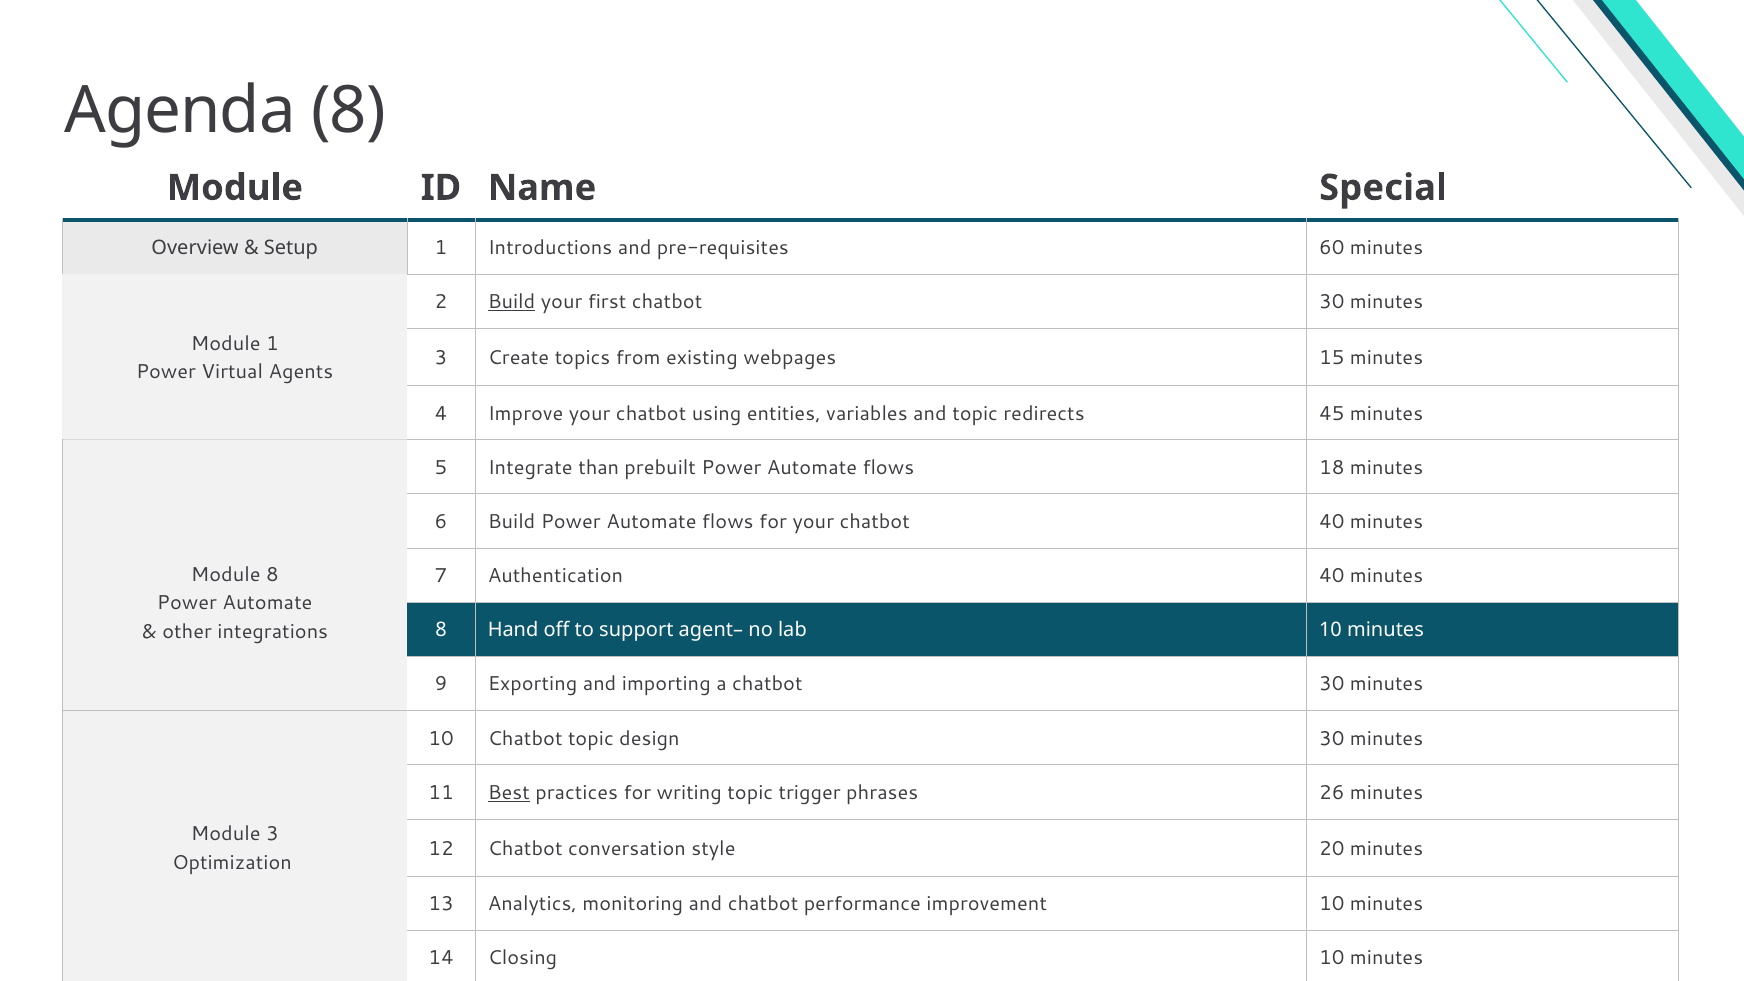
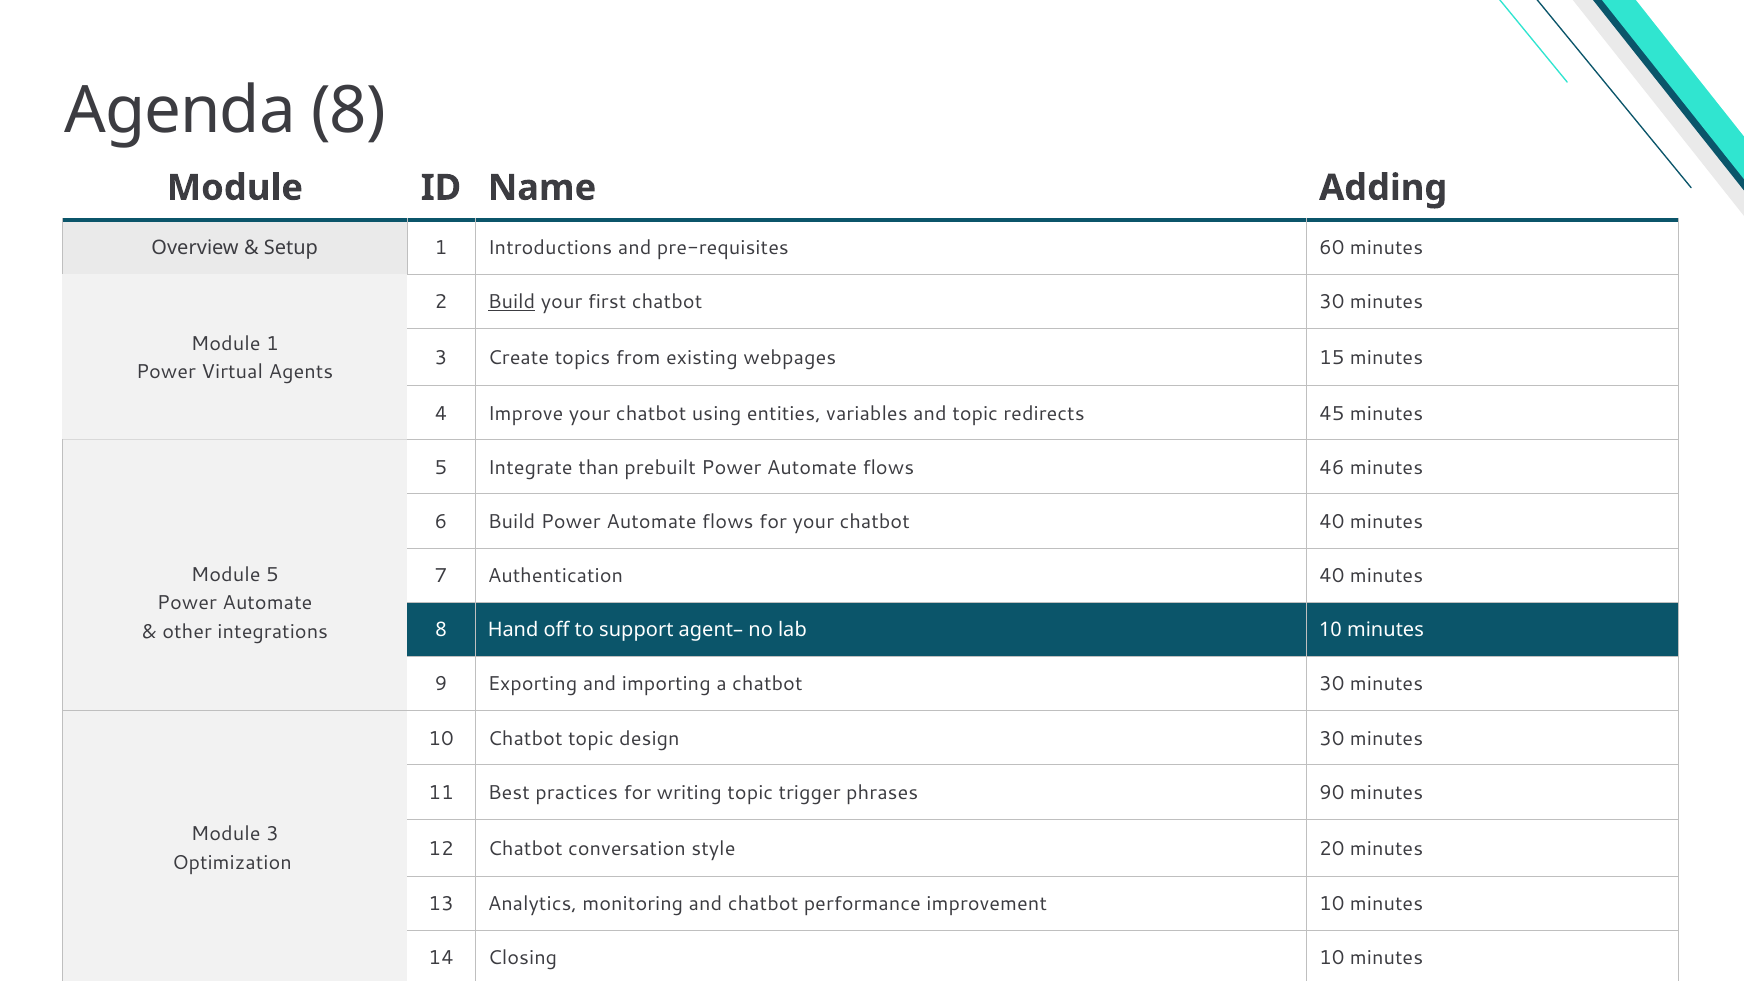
Special: Special -> Adding
18: 18 -> 46
Module 8: 8 -> 5
Best underline: present -> none
26: 26 -> 90
